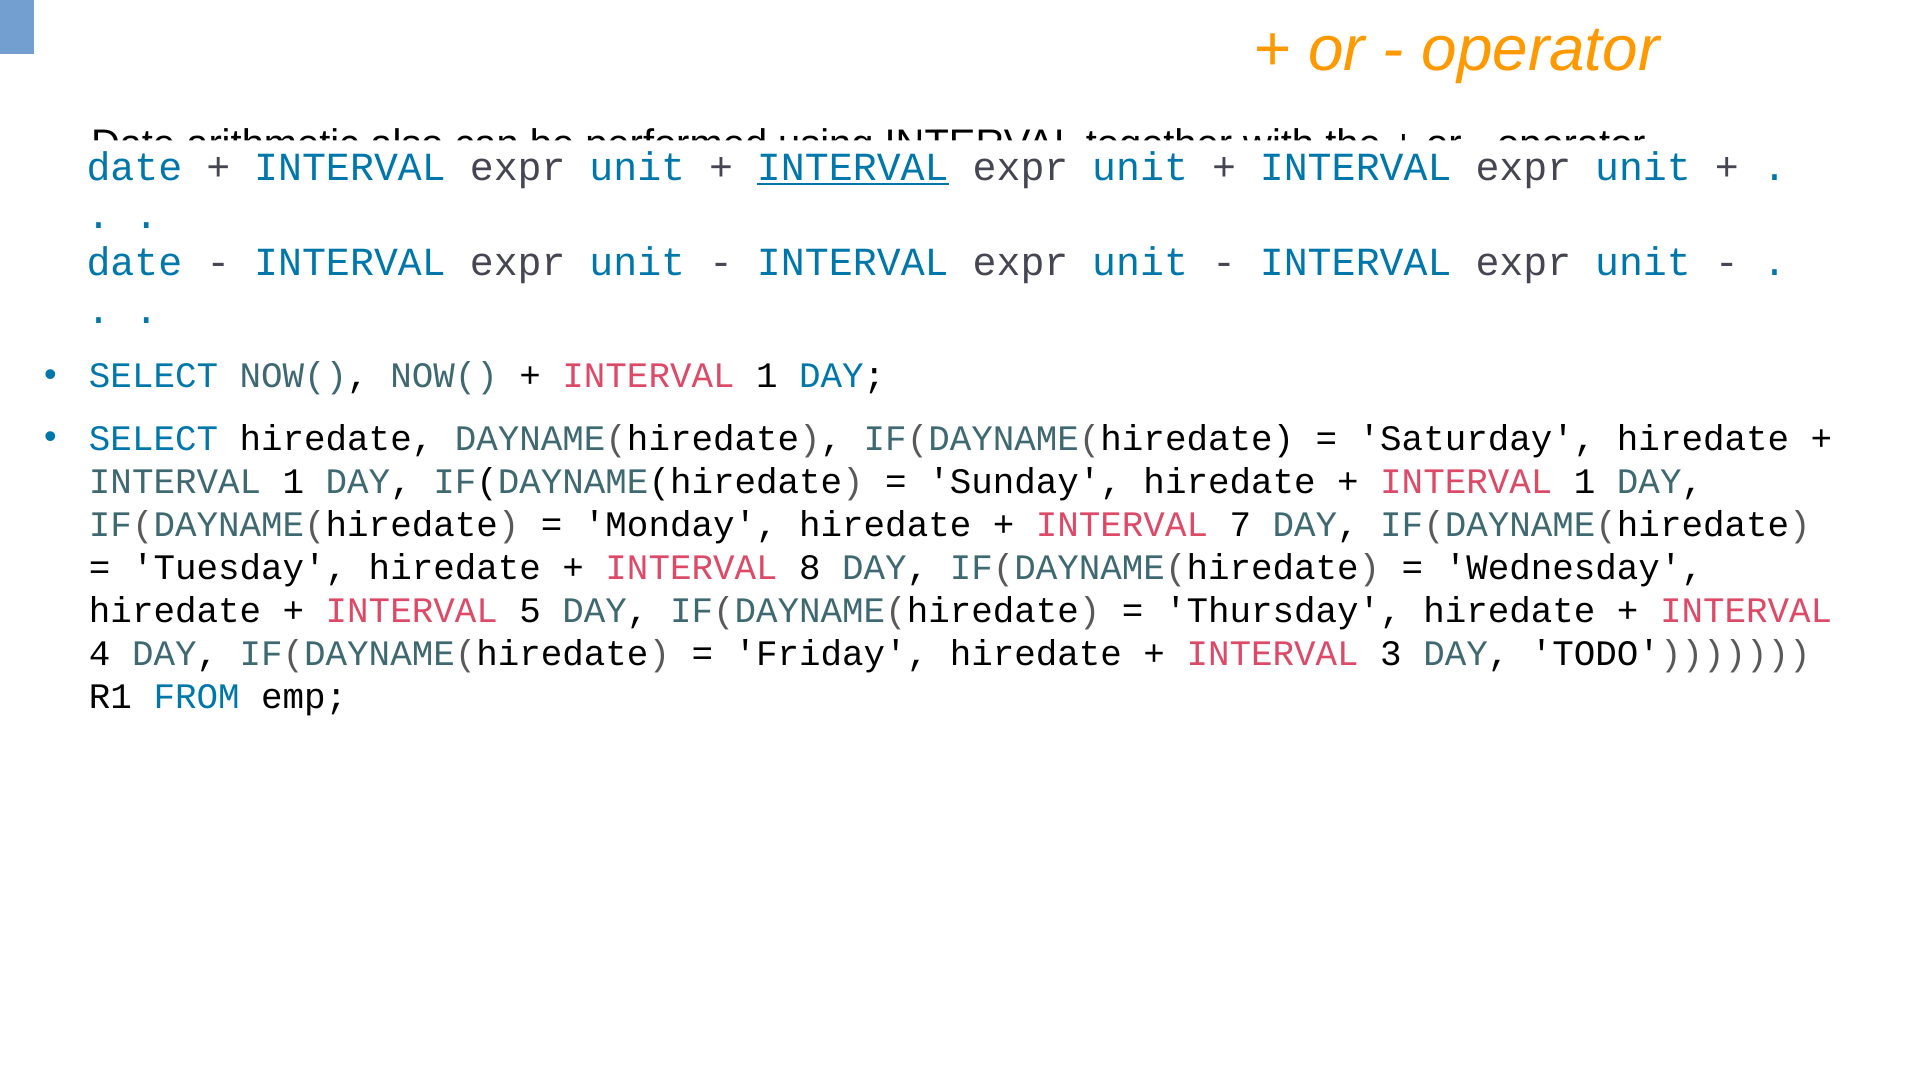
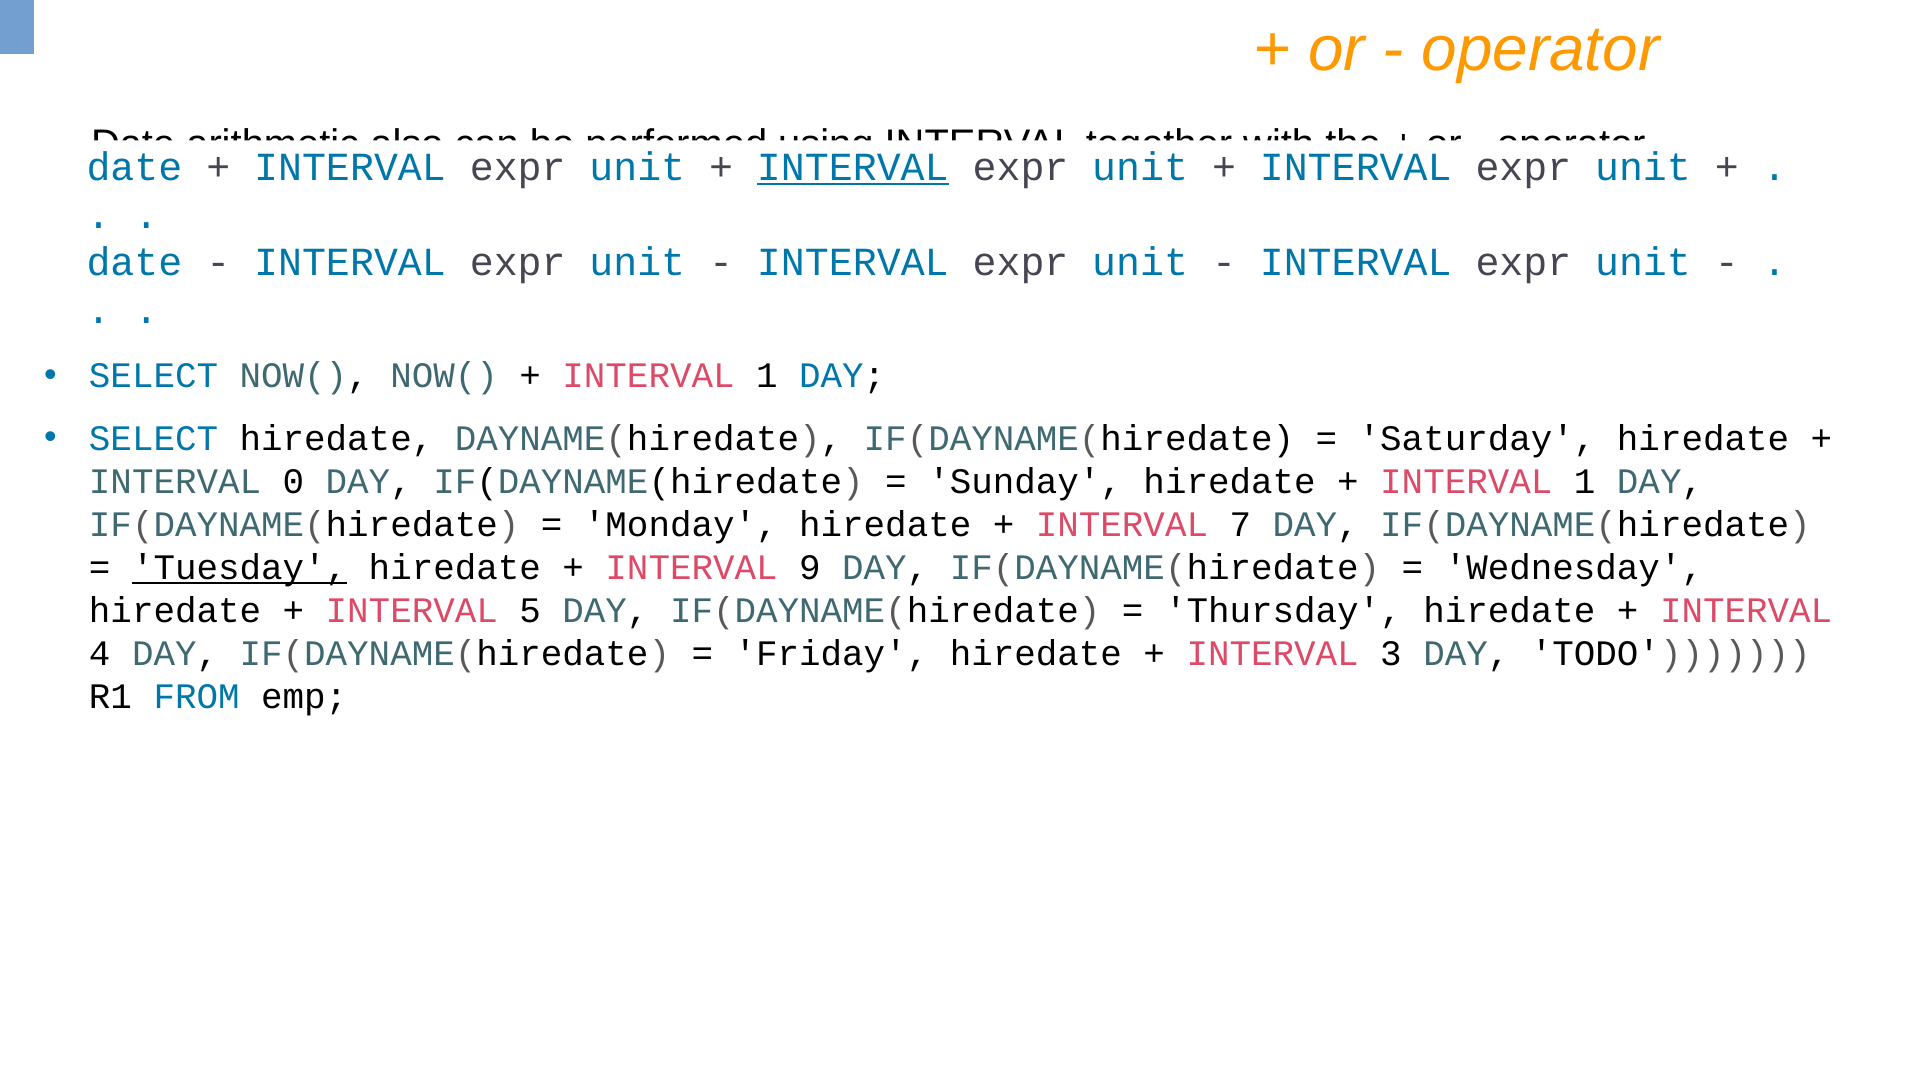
1 at (293, 481): 1 -> 0
Tuesday underline: none -> present
8: 8 -> 9
